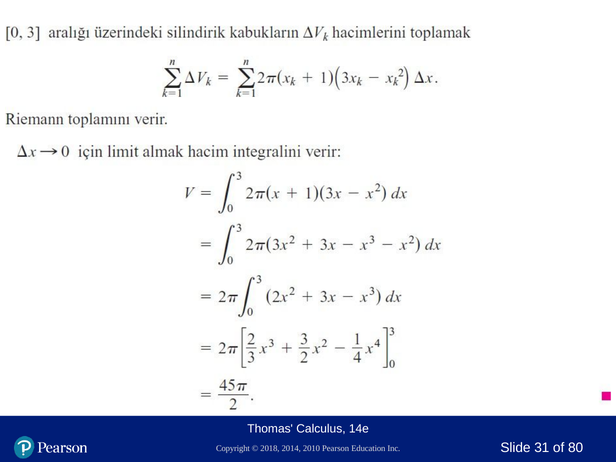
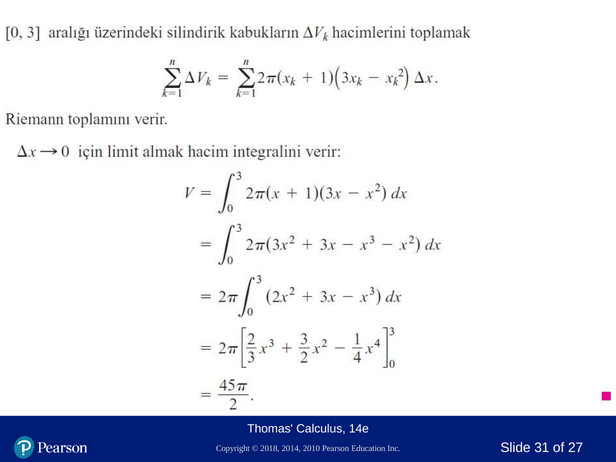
80: 80 -> 27
